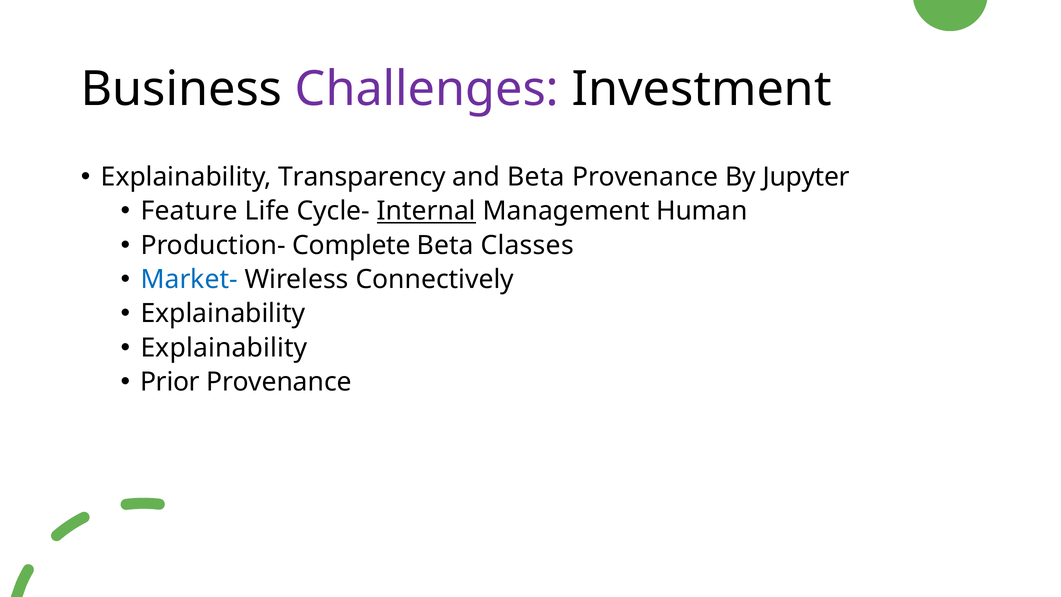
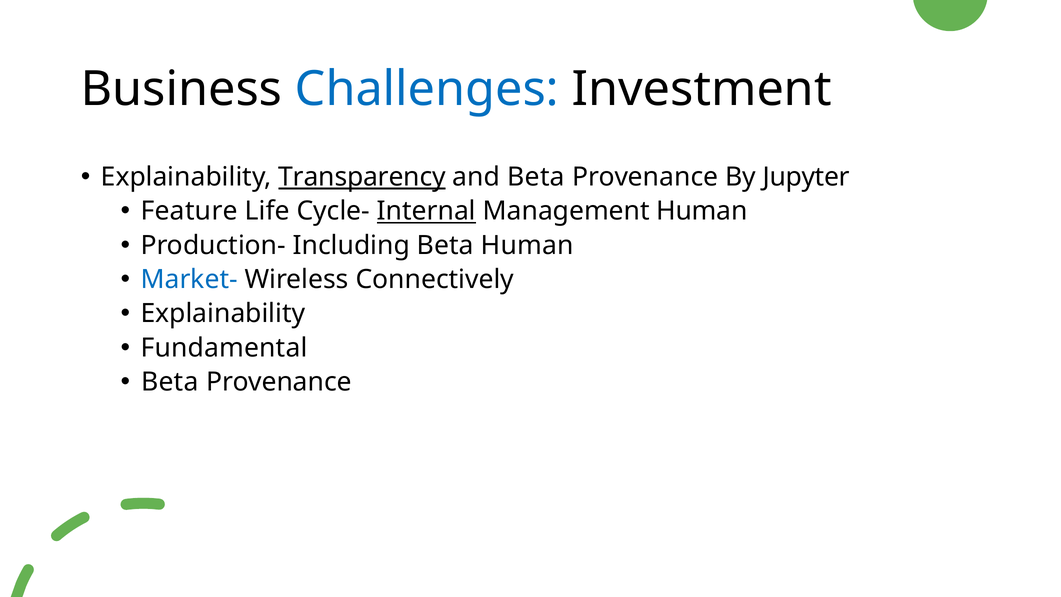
Challenges colour: purple -> blue
Transparency underline: none -> present
Complete: Complete -> Including
Beta Classes: Classes -> Human
Explainability at (224, 348): Explainability -> Fundamental
Prior at (170, 382): Prior -> Beta
